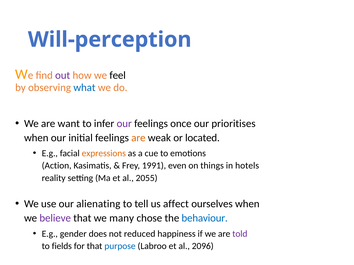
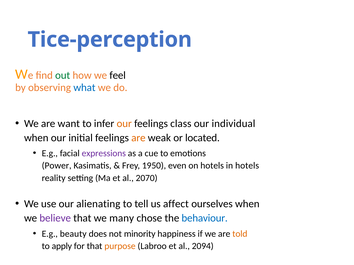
Will-perception: Will-perception -> Tice-perception
out colour: purple -> green
our at (124, 124) colour: purple -> orange
once: once -> class
prioritises: prioritises -> individual
expressions colour: orange -> purple
Action: Action -> Power
1991: 1991 -> 1950
on things: things -> hotels
2055: 2055 -> 2070
gender: gender -> beauty
reduced: reduced -> minority
told colour: purple -> orange
fields: fields -> apply
purpose colour: blue -> orange
2096: 2096 -> 2094
